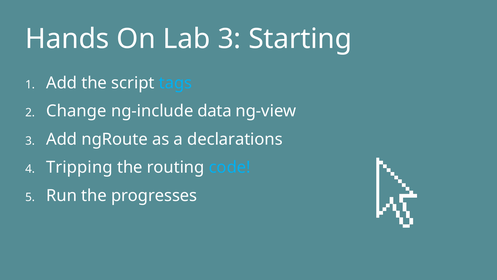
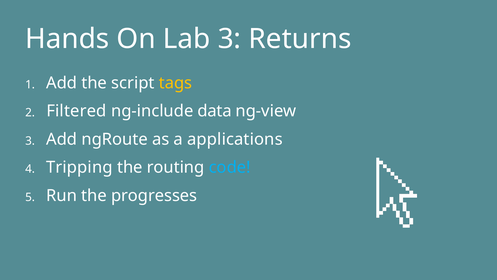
Starting: Starting -> Returns
tags colour: light blue -> yellow
Change: Change -> Filtered
declarations: declarations -> applications
